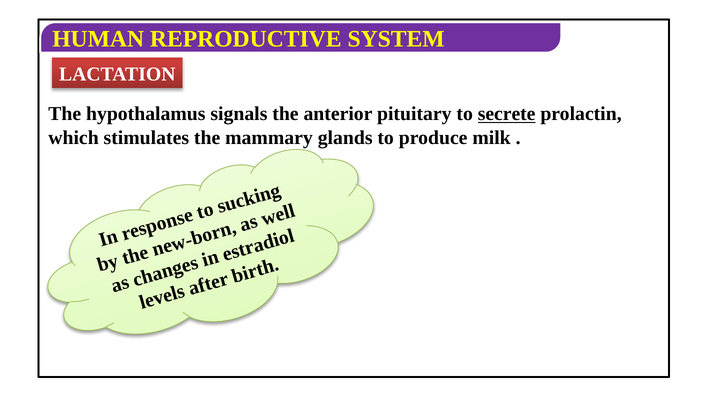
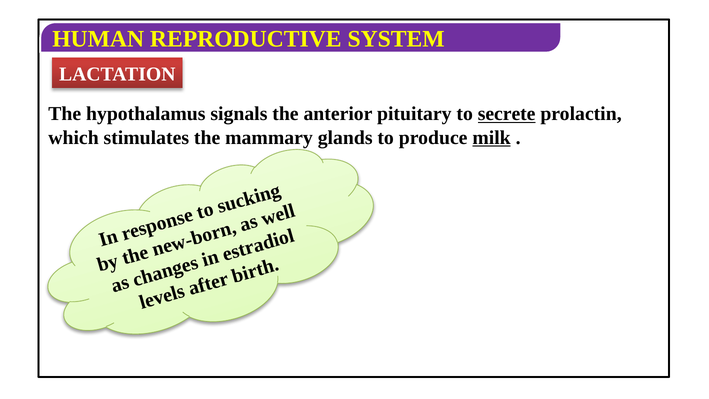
milk underline: none -> present
